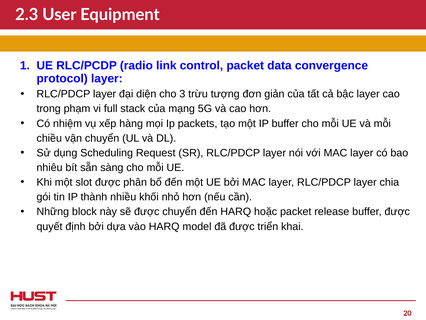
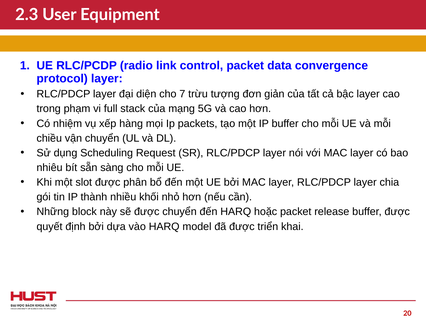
3: 3 -> 7
